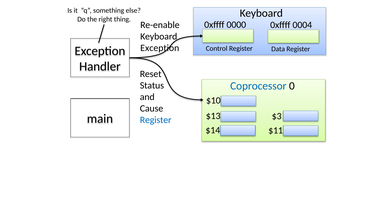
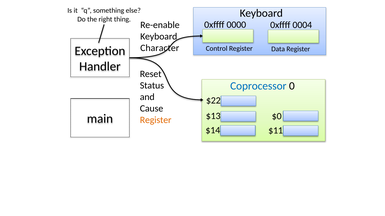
Exception at (160, 48): Exception -> Character
$10: $10 -> $22
$3: $3 -> $0
Register at (156, 120) colour: blue -> orange
